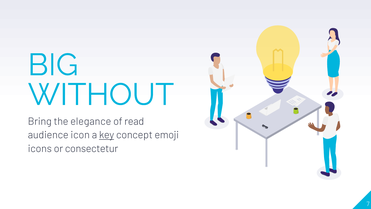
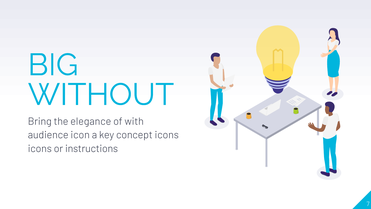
read: read -> with
key underline: present -> none
concept emoji: emoji -> icons
consectetur: consectetur -> instructions
